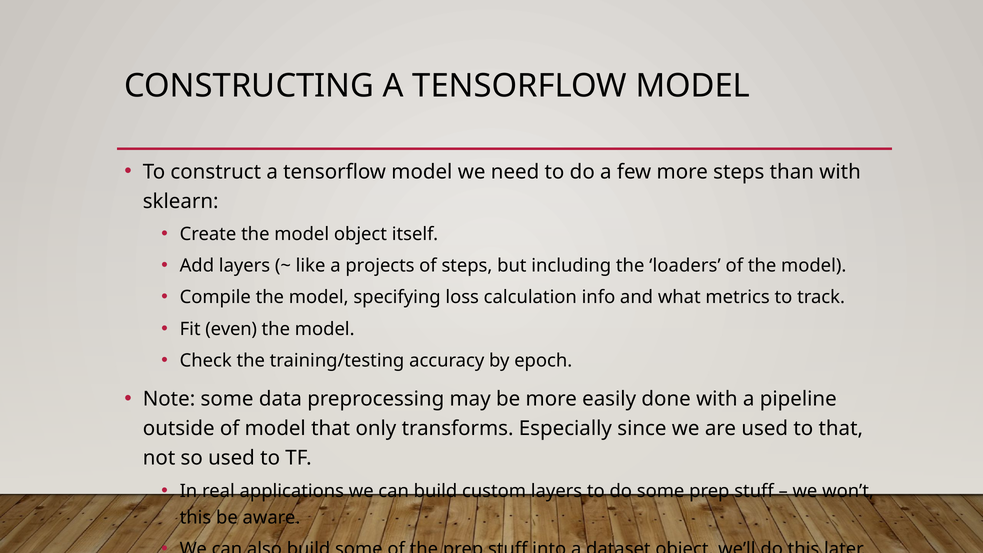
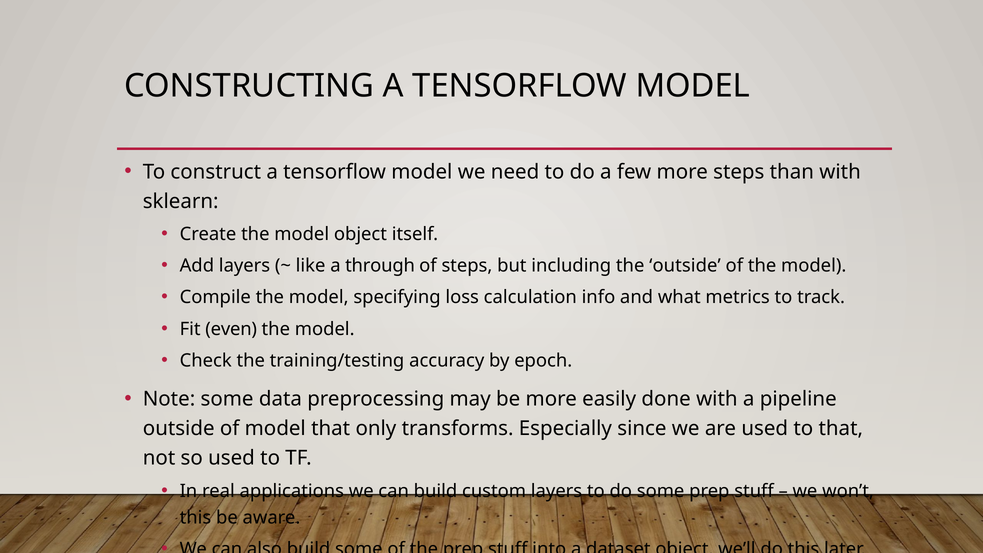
projects: projects -> through
the loaders: loaders -> outside
